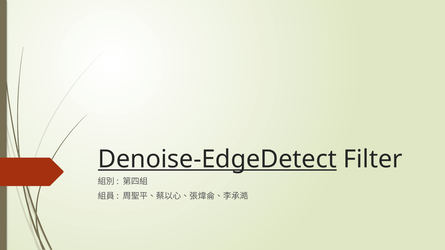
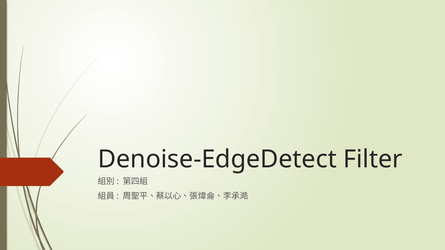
Denoise-EdgeDetect underline: present -> none
